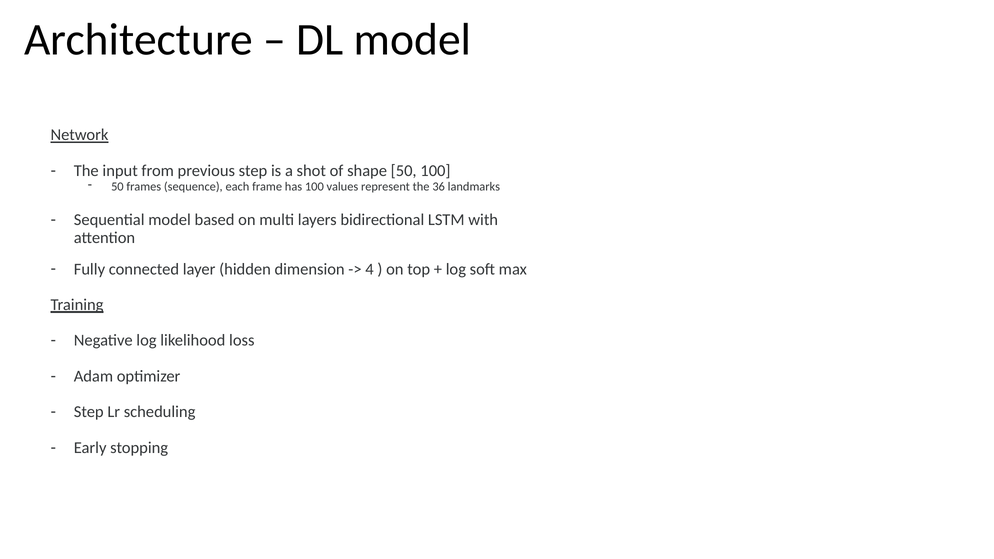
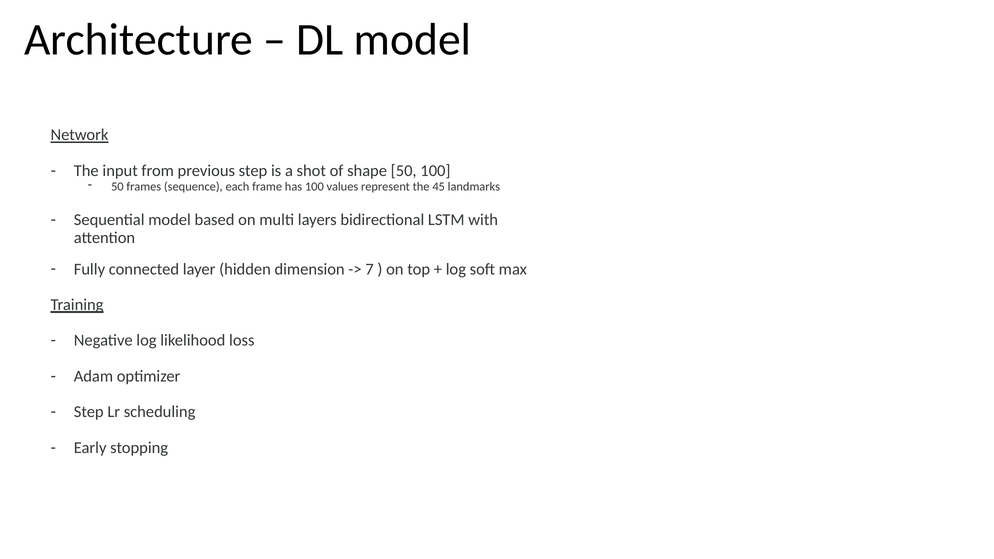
36: 36 -> 45
4: 4 -> 7
